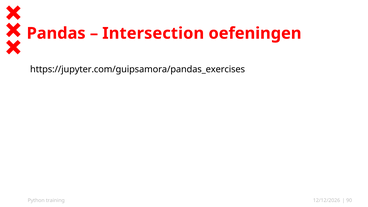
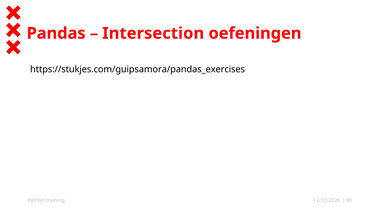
https://jupyter.com/guipsamora/pandas_exercises: https://jupyter.com/guipsamora/pandas_exercises -> https://stukjes.com/guipsamora/pandas_exercises
